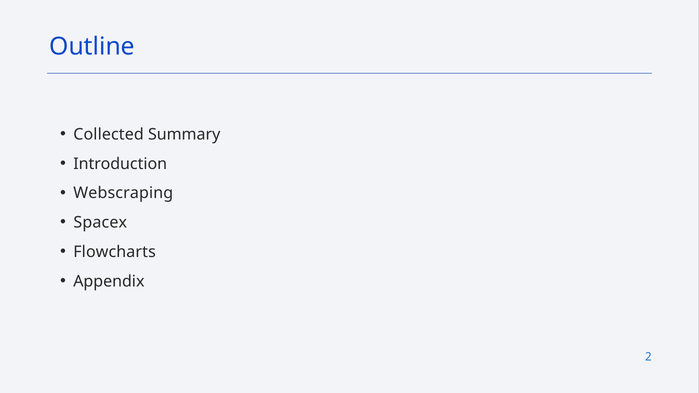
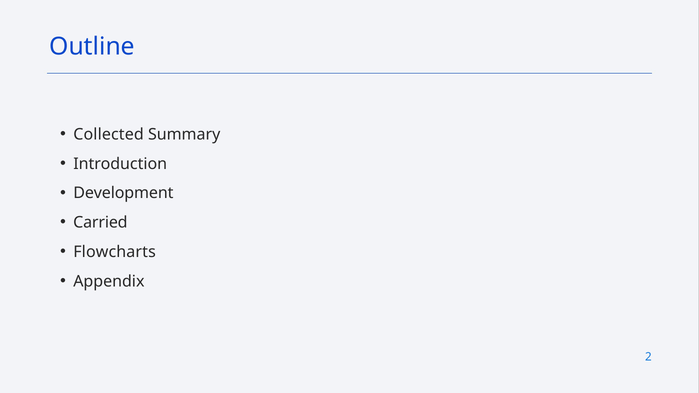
Webscraping: Webscraping -> Development
Spacex: Spacex -> Carried
